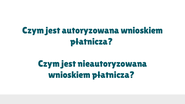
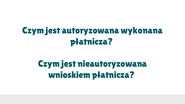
autoryzowana wnioskiem: wnioskiem -> wykonana
